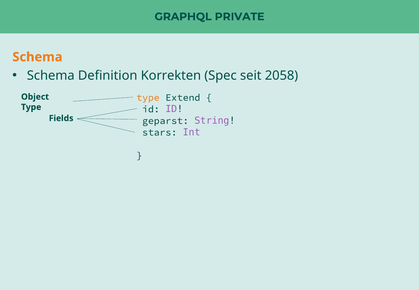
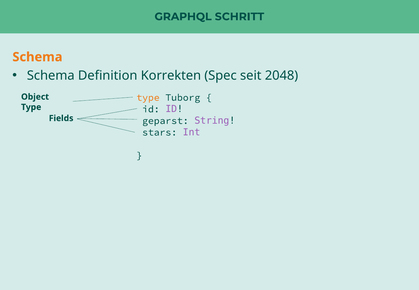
PRIVATE: PRIVATE -> SCHRITT
2058: 2058 -> 2048
Extend: Extend -> Tuborg
